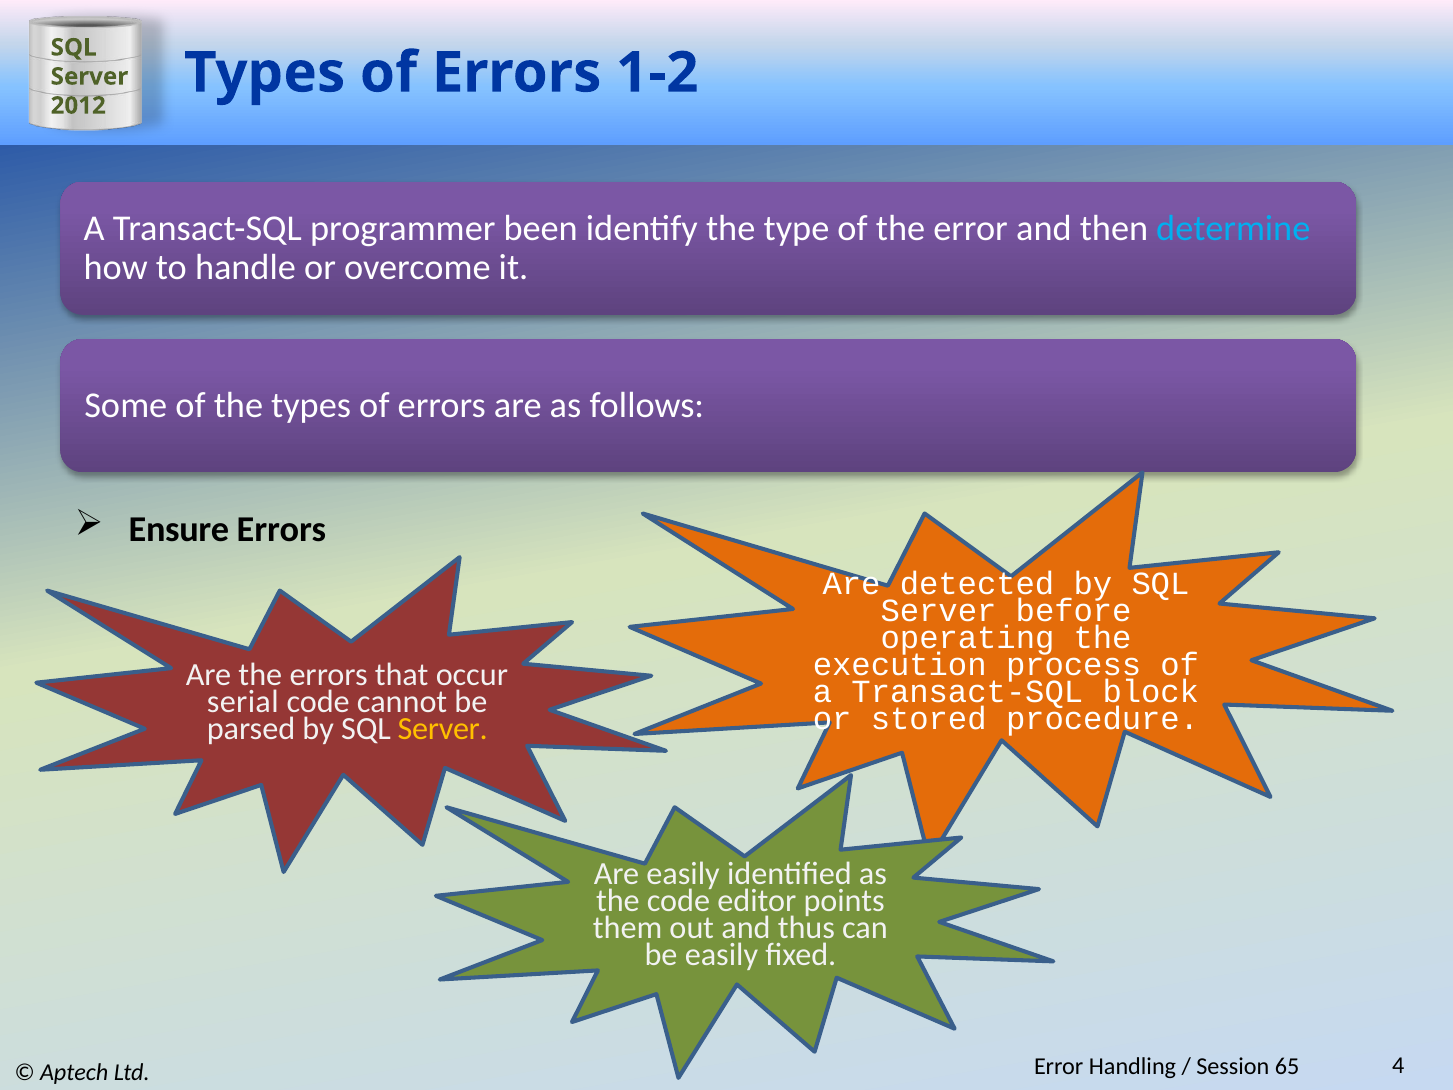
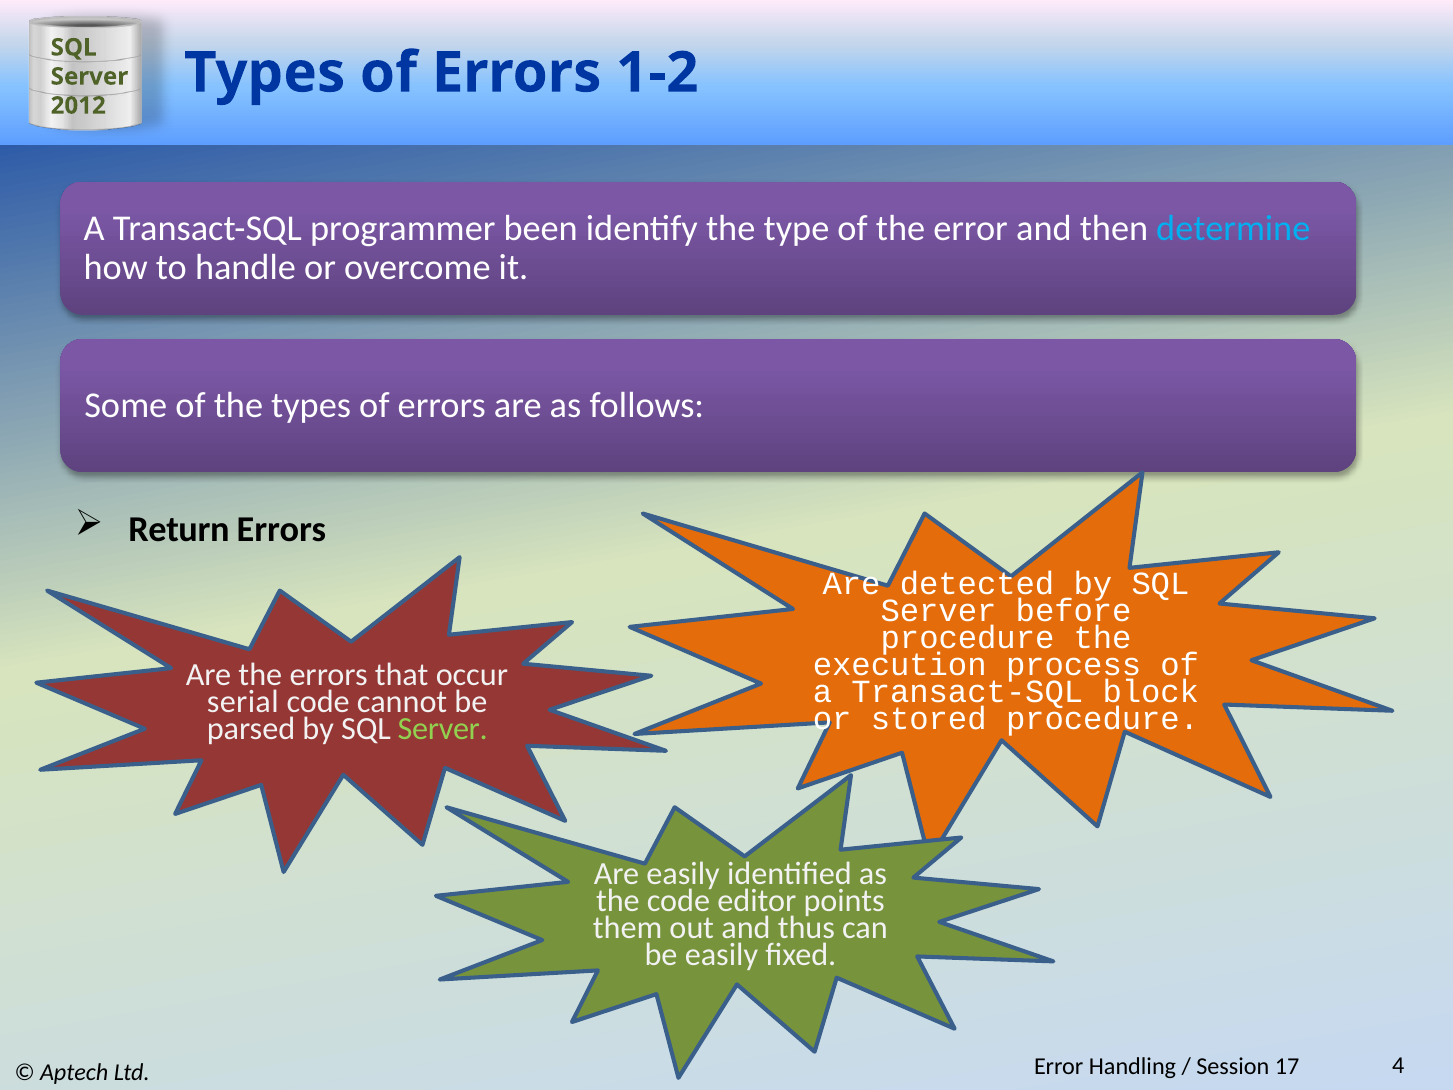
Ensure: Ensure -> Return
operating at (968, 638): operating -> procedure
Server at (443, 729) colour: yellow -> light green
65: 65 -> 17
